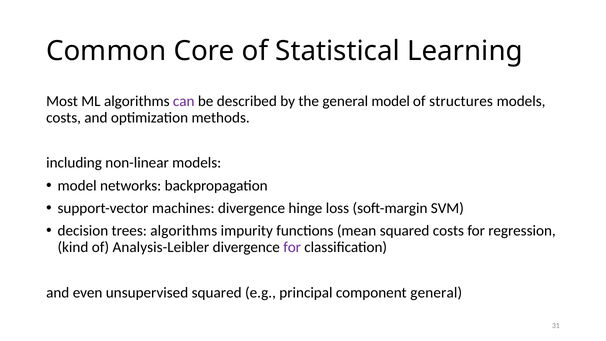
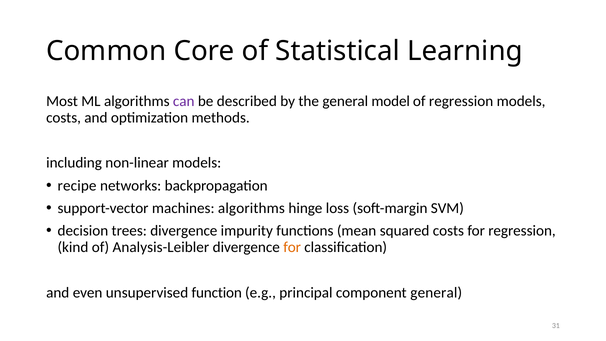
of structures: structures -> regression
model at (77, 185): model -> recipe
machines divergence: divergence -> algorithms
trees algorithms: algorithms -> divergence
for at (292, 247) colour: purple -> orange
unsupervised squared: squared -> function
